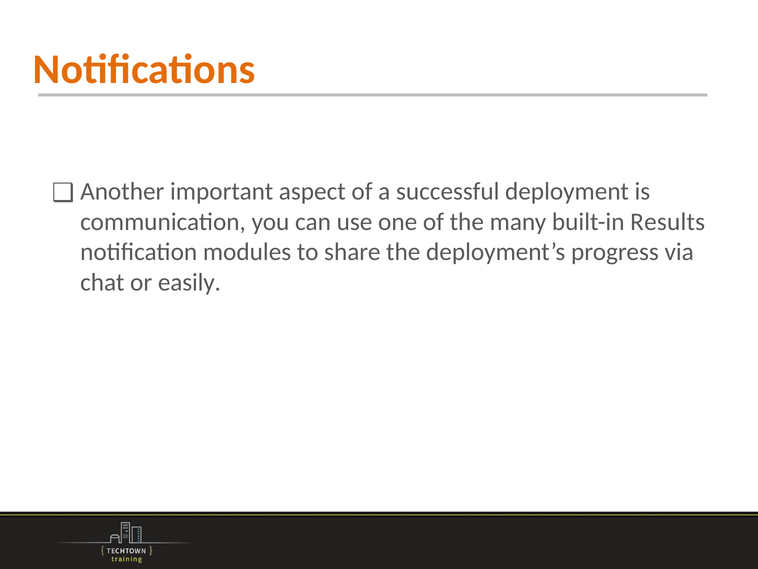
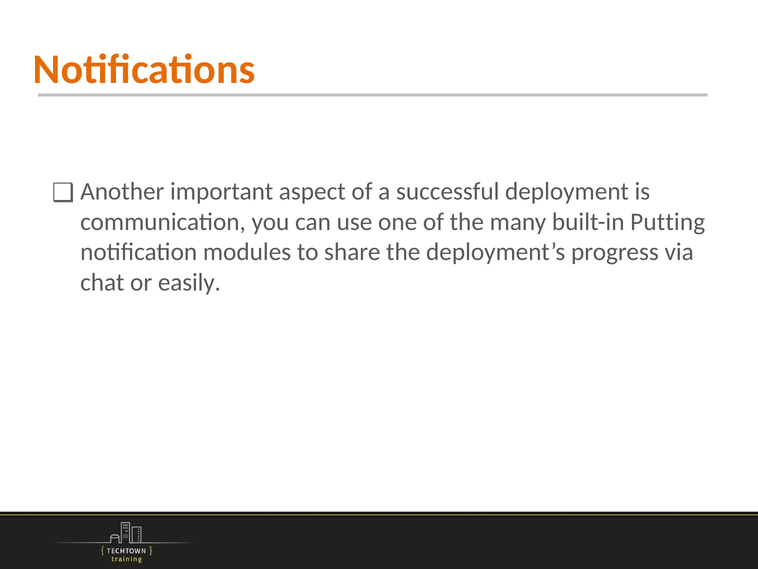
Results: Results -> Putting
